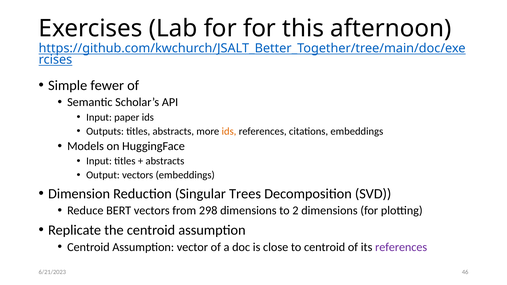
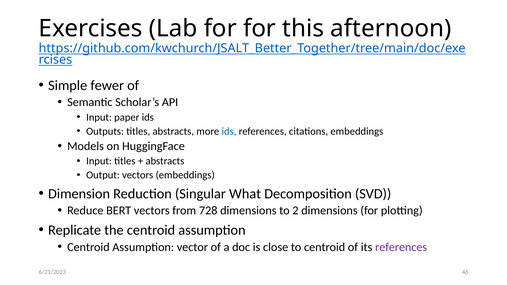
ids at (229, 131) colour: orange -> blue
Trees: Trees -> What
298: 298 -> 728
